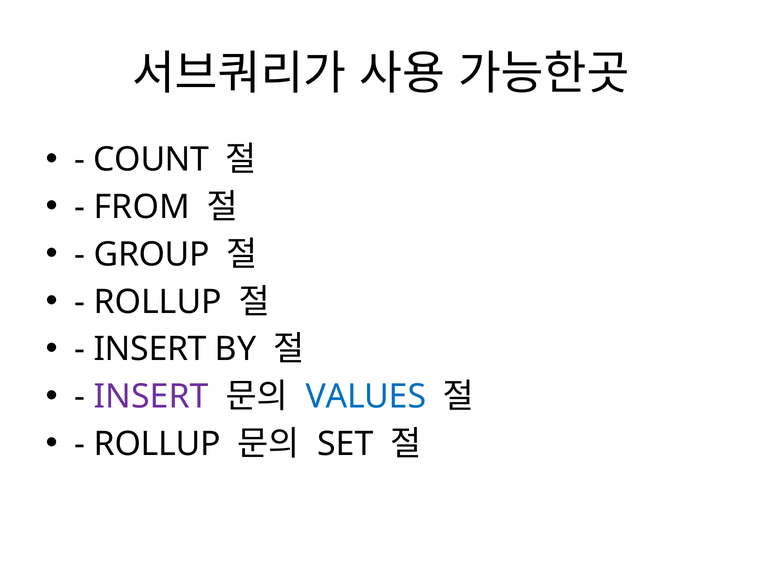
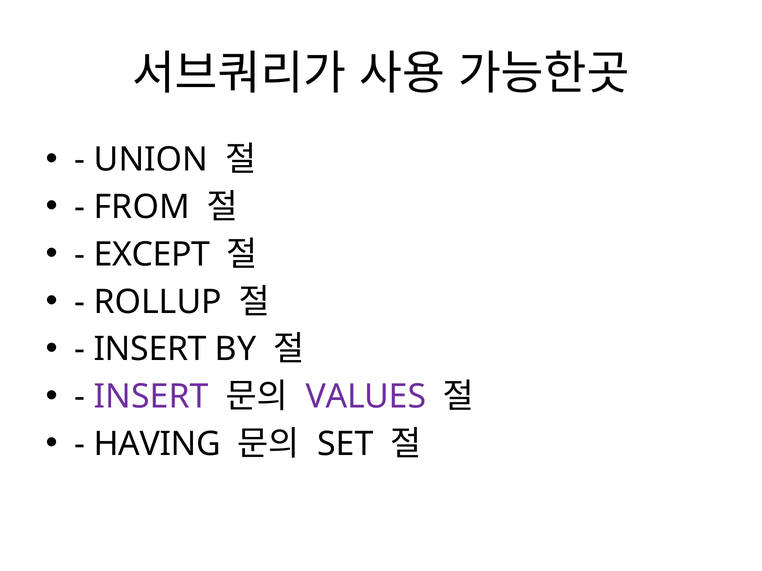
COUNT: COUNT -> UNION
GROUP: GROUP -> EXCEPT
VALUES colour: blue -> purple
ROLLUP at (157, 444): ROLLUP -> HAVING
